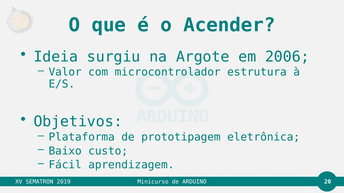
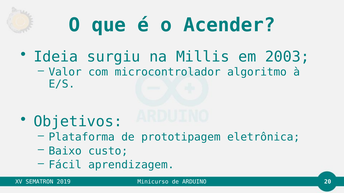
Argote: Argote -> Millis
2006: 2006 -> 2003
estrutura: estrutura -> algoritmo
